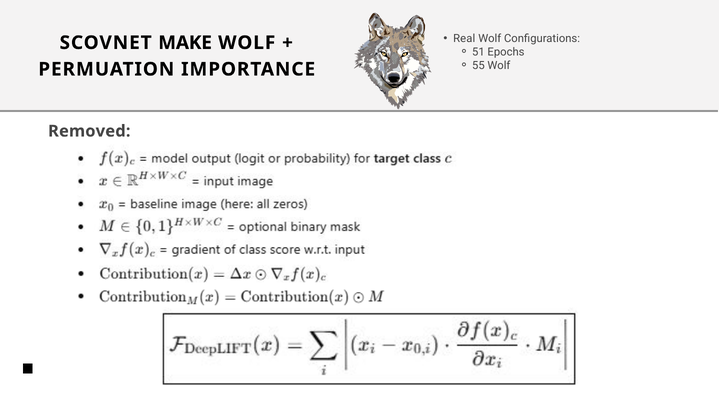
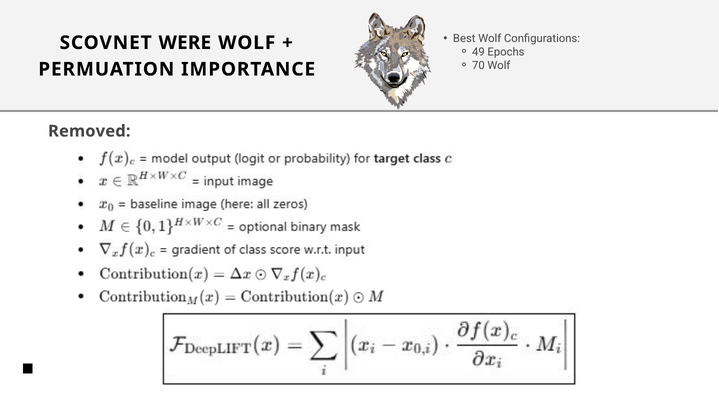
Real: Real -> Best
MAKE: MAKE -> WERE
51: 51 -> 49
55: 55 -> 70
